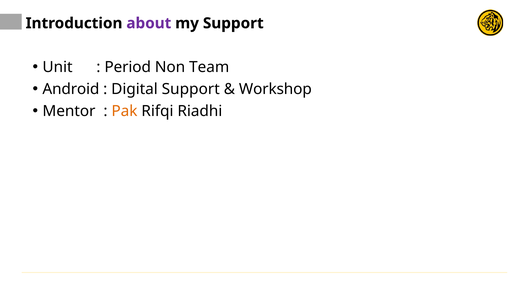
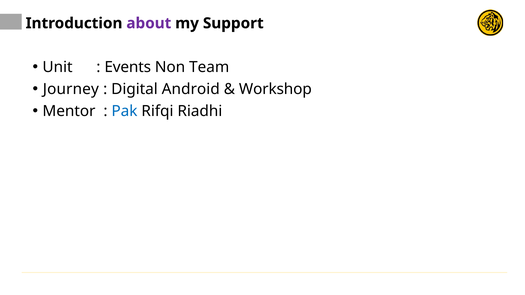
Period: Period -> Events
Android: Android -> Journey
Digital Support: Support -> Android
Pak colour: orange -> blue
